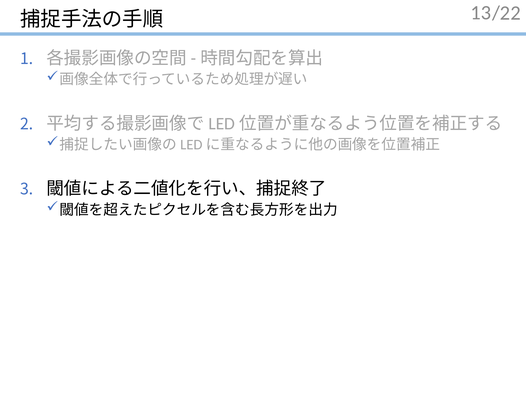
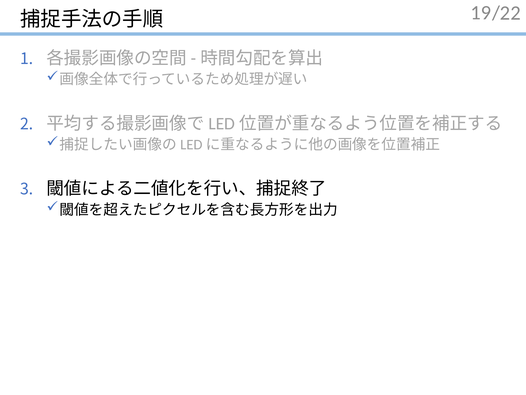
13: 13 -> 19
